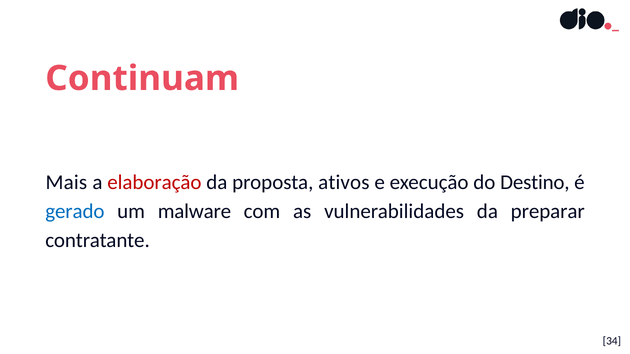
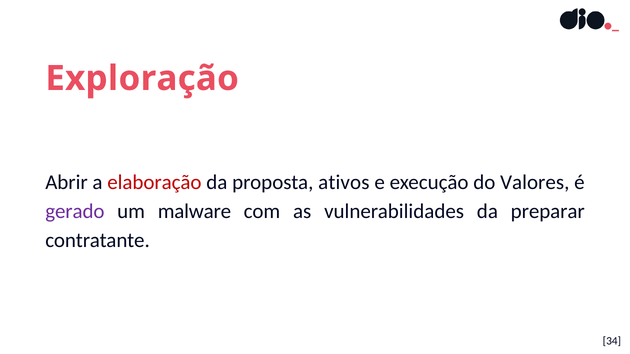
Continuam: Continuam -> Exploração
Mais: Mais -> Abrir
Destino: Destino -> Valores
gerado colour: blue -> purple
